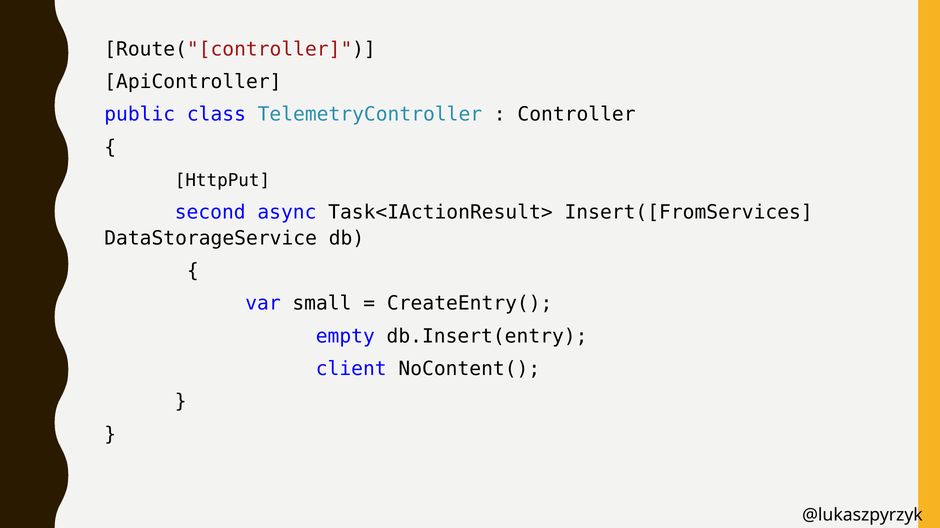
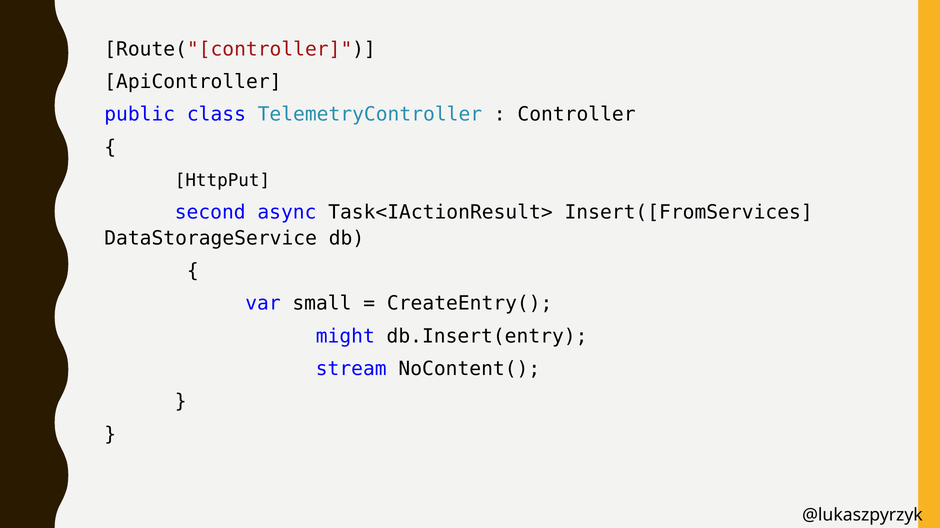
empty: empty -> might
client: client -> stream
